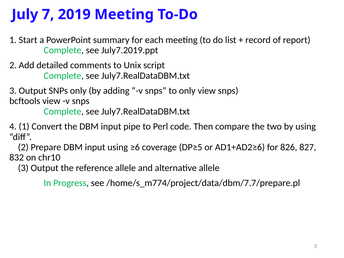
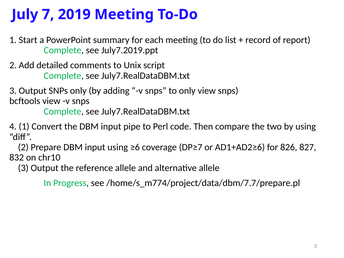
DP≥5: DP≥5 -> DP≥7
